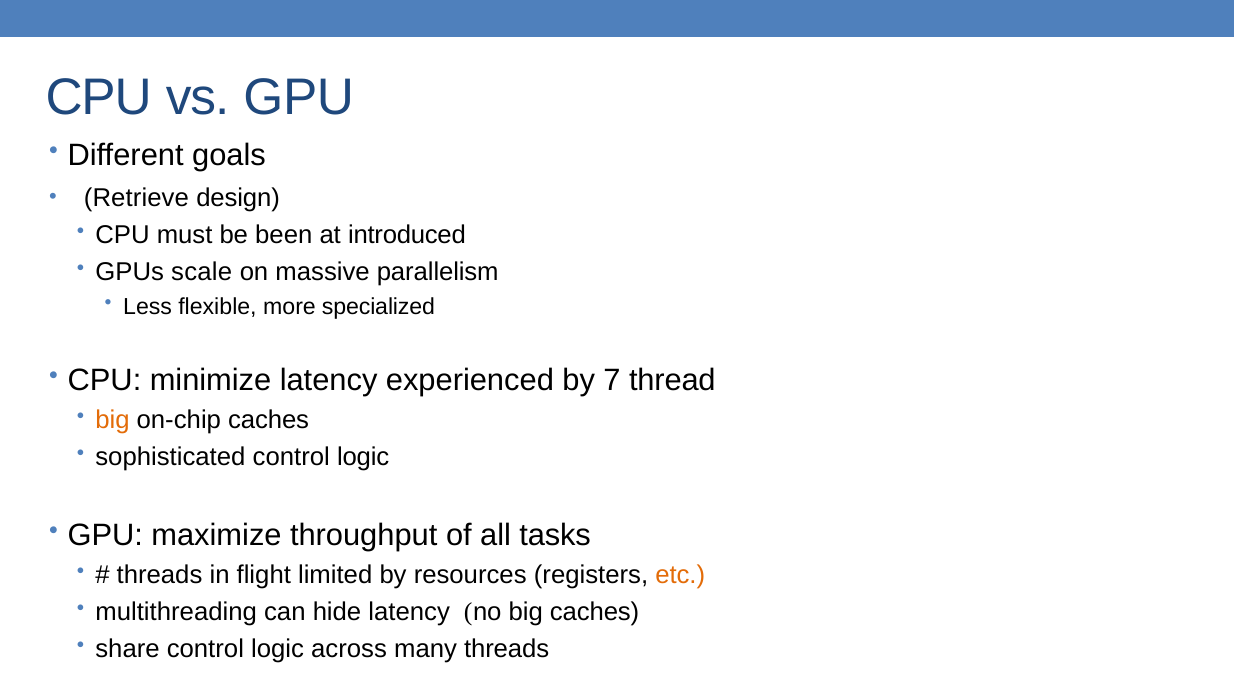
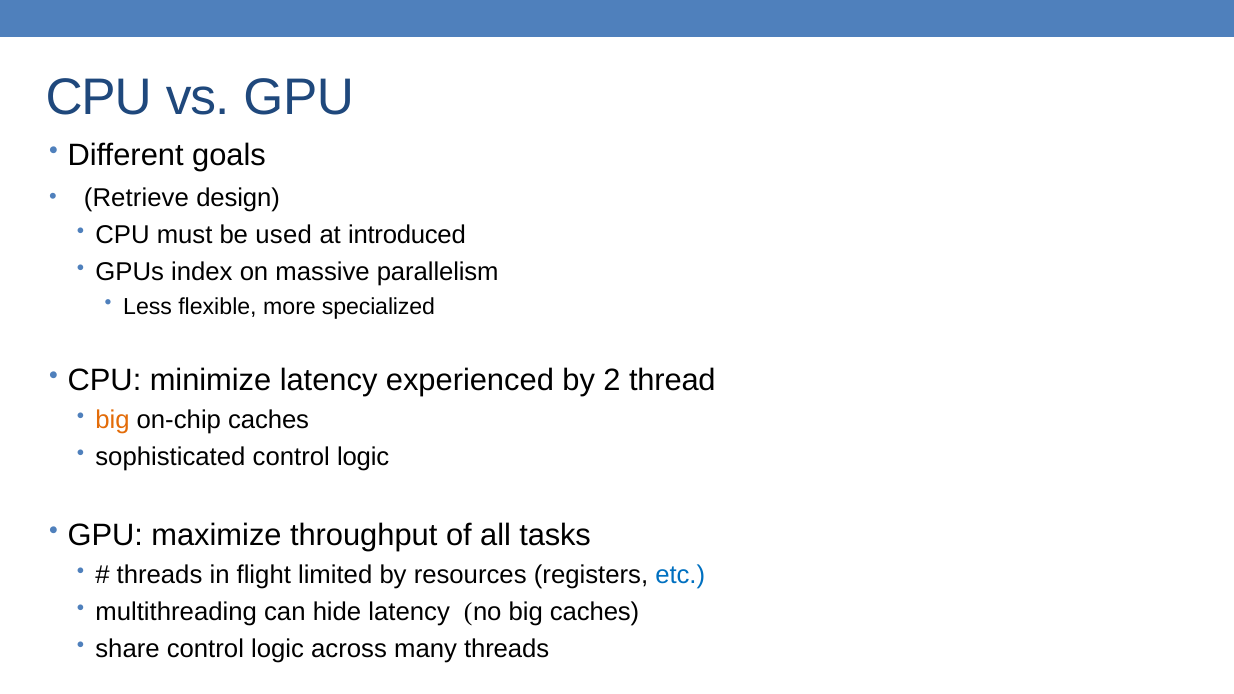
been: been -> used
scale: scale -> index
7: 7 -> 2
etc colour: orange -> blue
